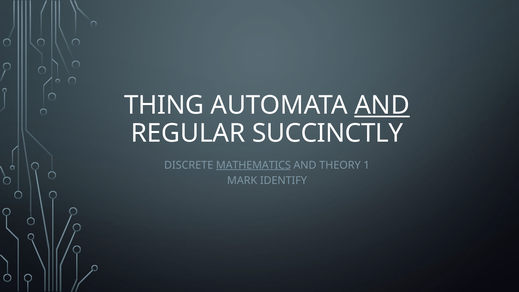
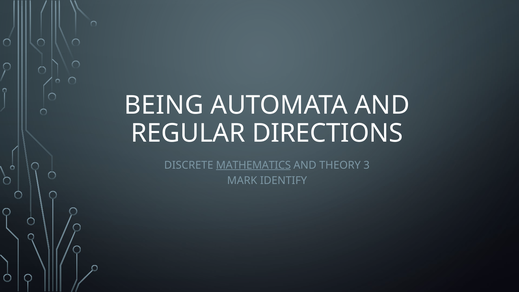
THING: THING -> BEING
AND at (382, 105) underline: present -> none
SUCCINCTLY: SUCCINCTLY -> DIRECTIONS
1: 1 -> 3
